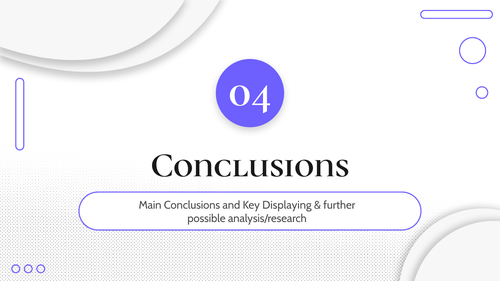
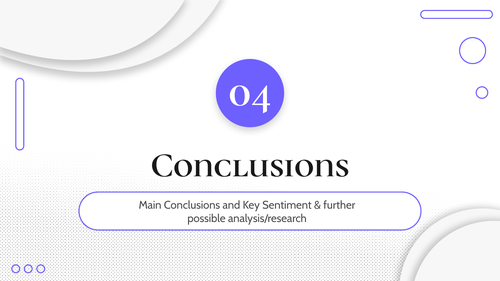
Displaying: Displaying -> Sentiment
